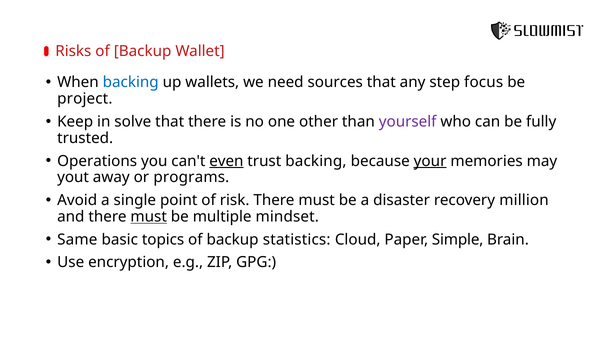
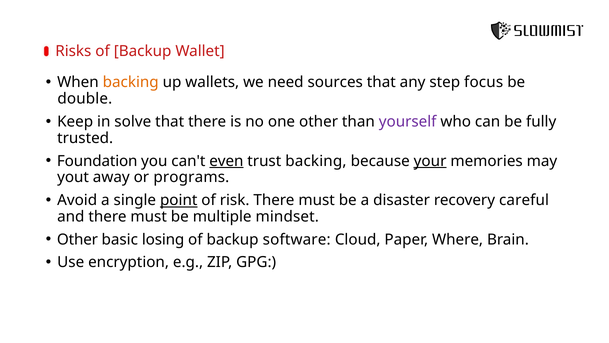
backing at (131, 82) colour: blue -> orange
project: project -> double
Operations: Operations -> Foundation
point underline: none -> present
million: million -> careful
must at (149, 216) underline: present -> none
Same at (77, 239): Same -> Other
topics: topics -> losing
statistics: statistics -> software
Simple: Simple -> Where
